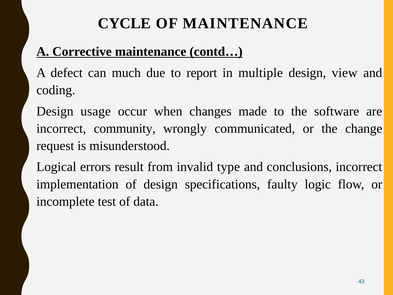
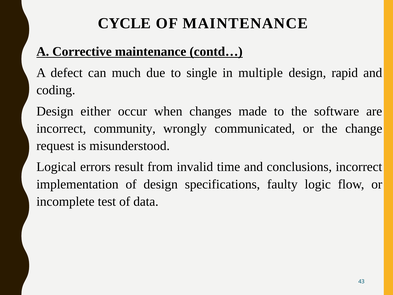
report: report -> single
view: view -> rapid
usage: usage -> either
type: type -> time
